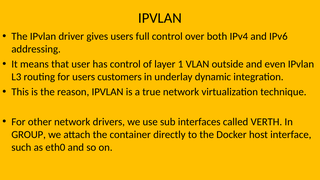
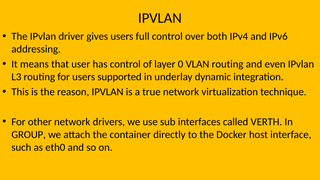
1: 1 -> 0
VLAN outside: outside -> routing
customers: customers -> supported
